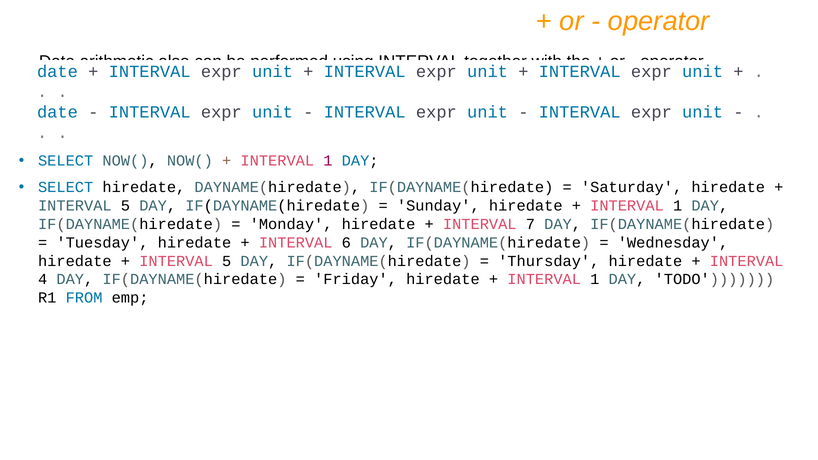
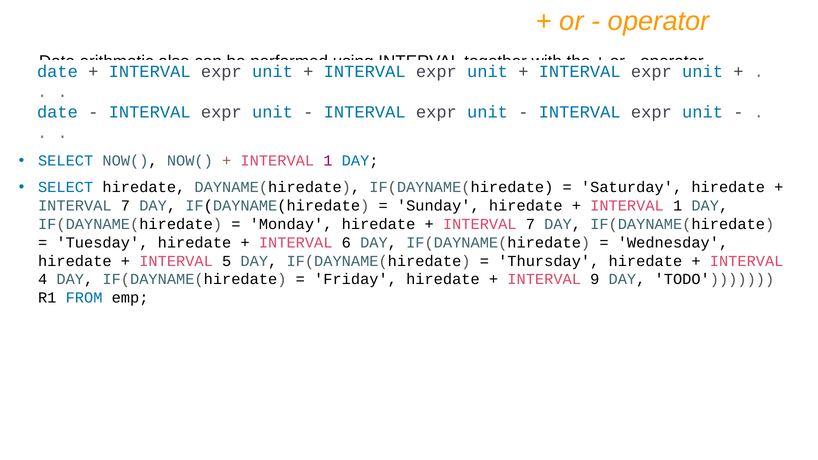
5 at (125, 206): 5 -> 7
1 at (595, 279): 1 -> 9
